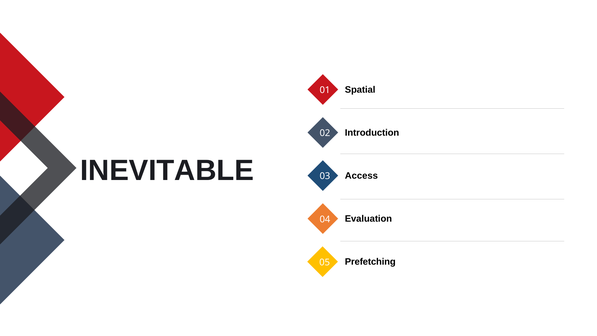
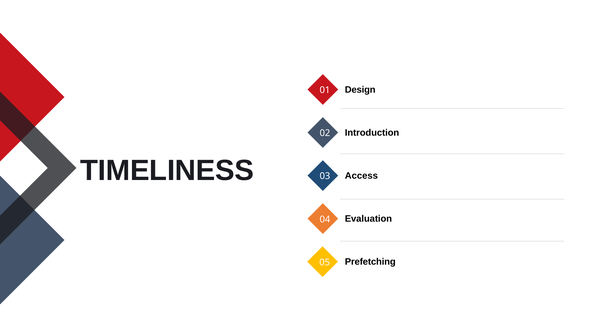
Spatial: Spatial -> Design
INEVITABLE: INEVITABLE -> TIMELINESS
